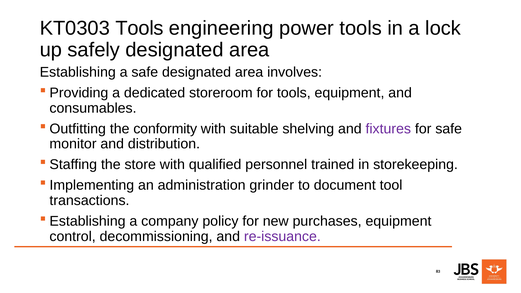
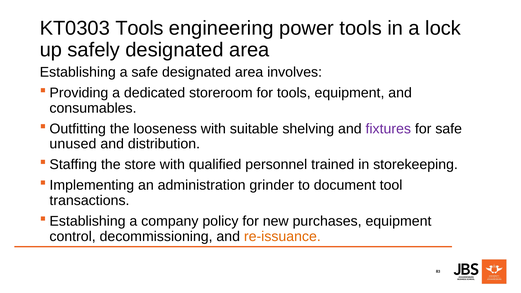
conformity: conformity -> looseness
monitor: monitor -> unused
re-issuance colour: purple -> orange
